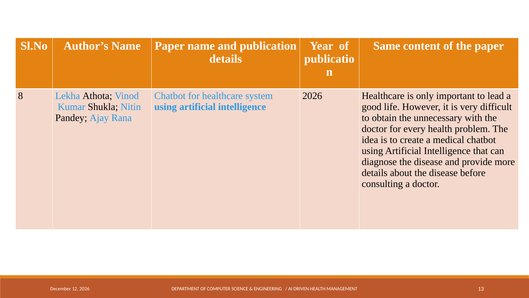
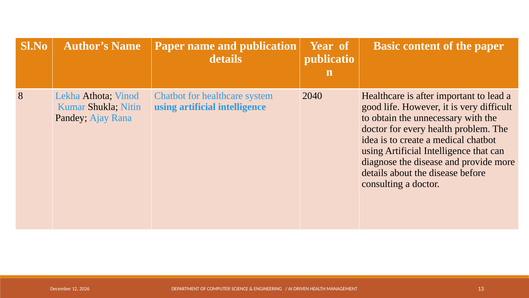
Same: Same -> Basic
2026 at (312, 96): 2026 -> 2040
only: only -> after
